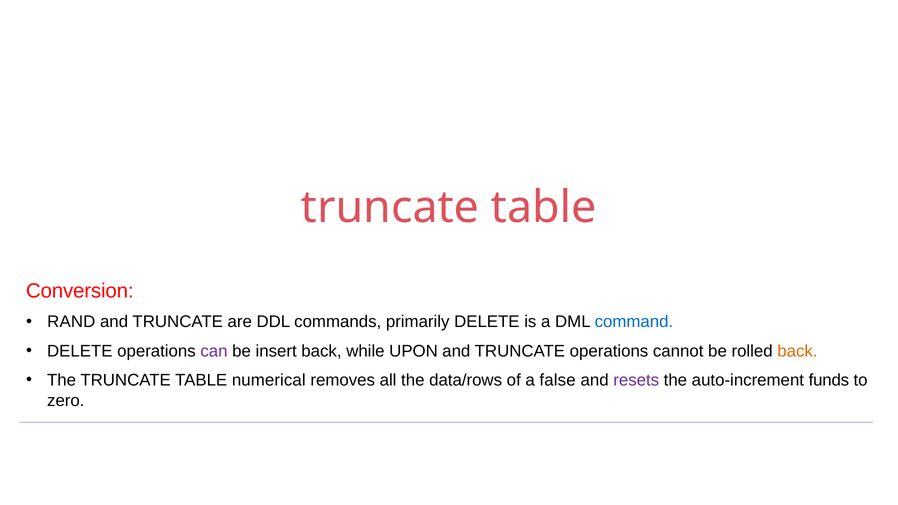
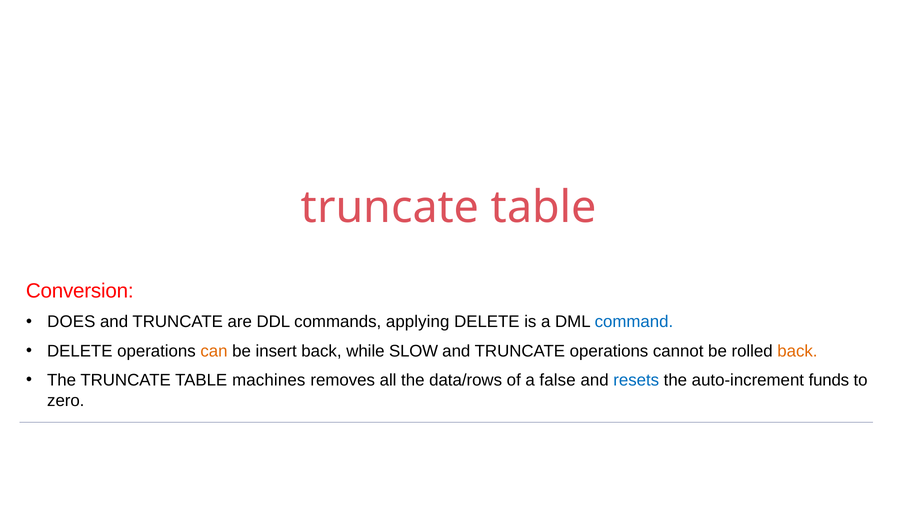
RAND: RAND -> DOES
primarily: primarily -> applying
can colour: purple -> orange
UPON: UPON -> SLOW
numerical: numerical -> machines
resets colour: purple -> blue
